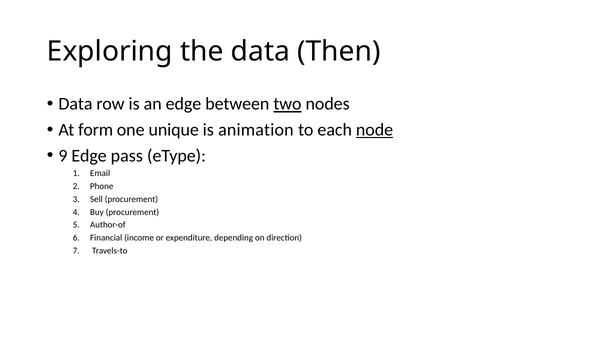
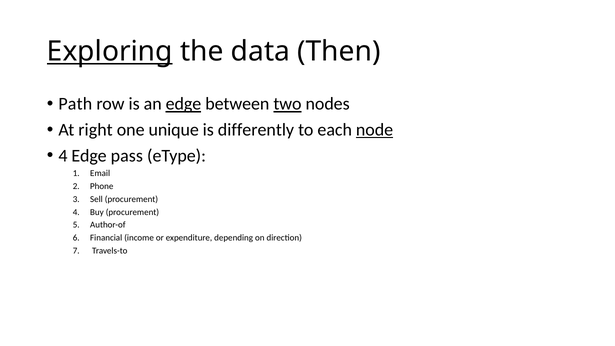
Exploring underline: none -> present
Data at (75, 104): Data -> Path
edge at (183, 104) underline: none -> present
form: form -> right
animation: animation -> differently
9 at (63, 156): 9 -> 4
